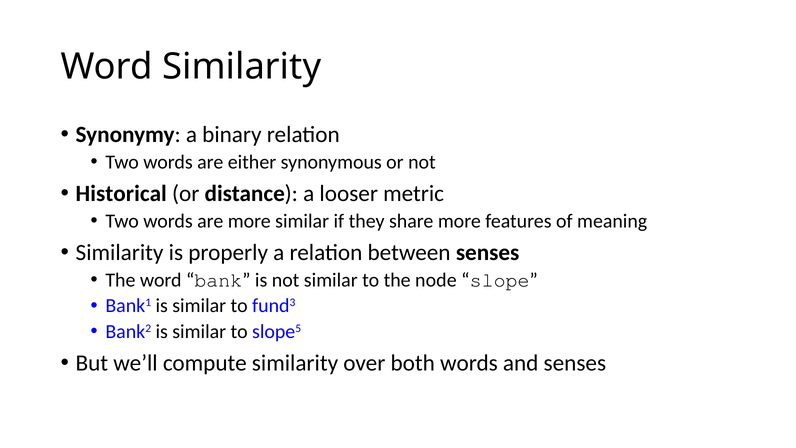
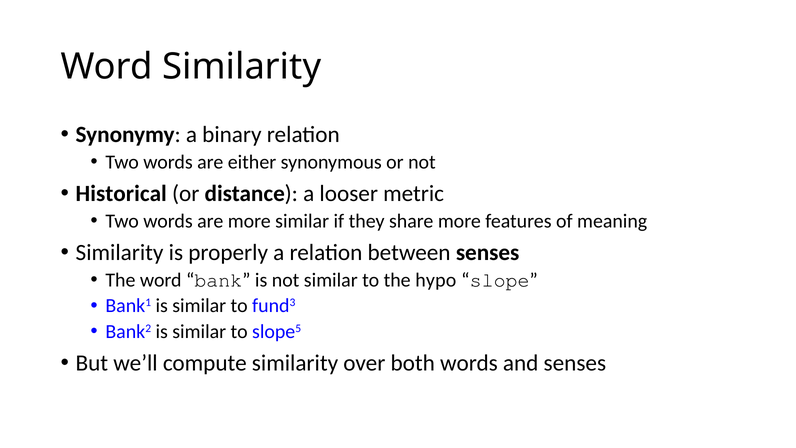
node: node -> hypo
